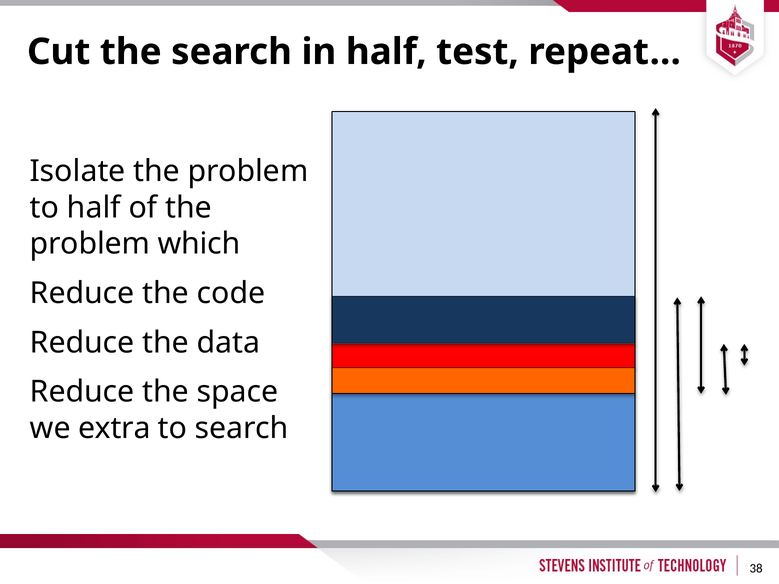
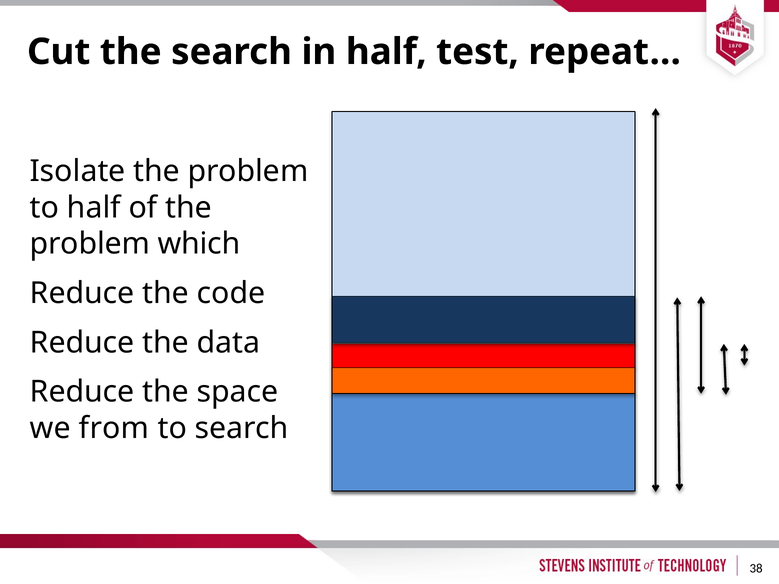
extra: extra -> from
